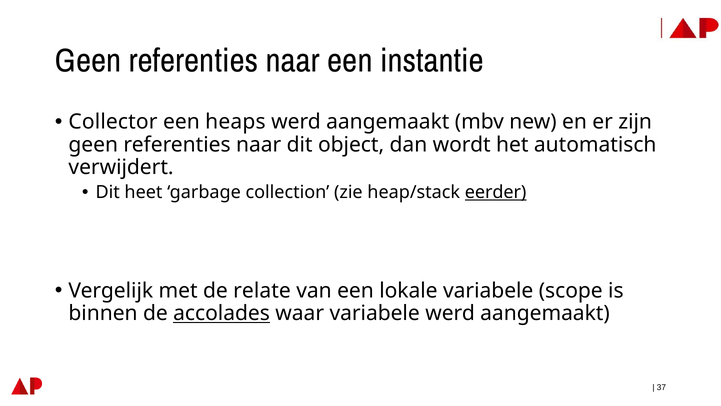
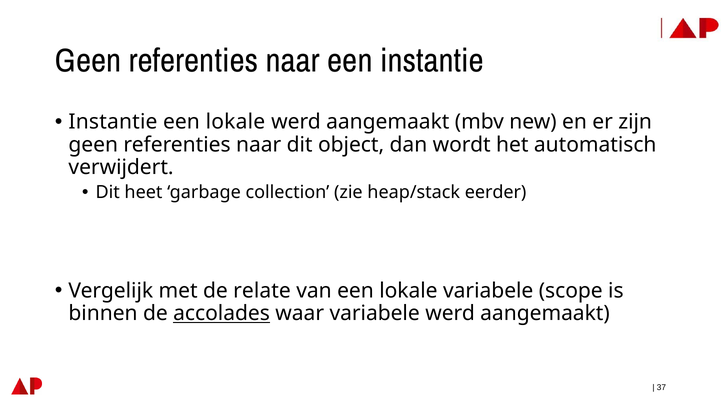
Collector at (113, 122): Collector -> Instantie
heaps at (235, 122): heaps -> lokale
eerder underline: present -> none
